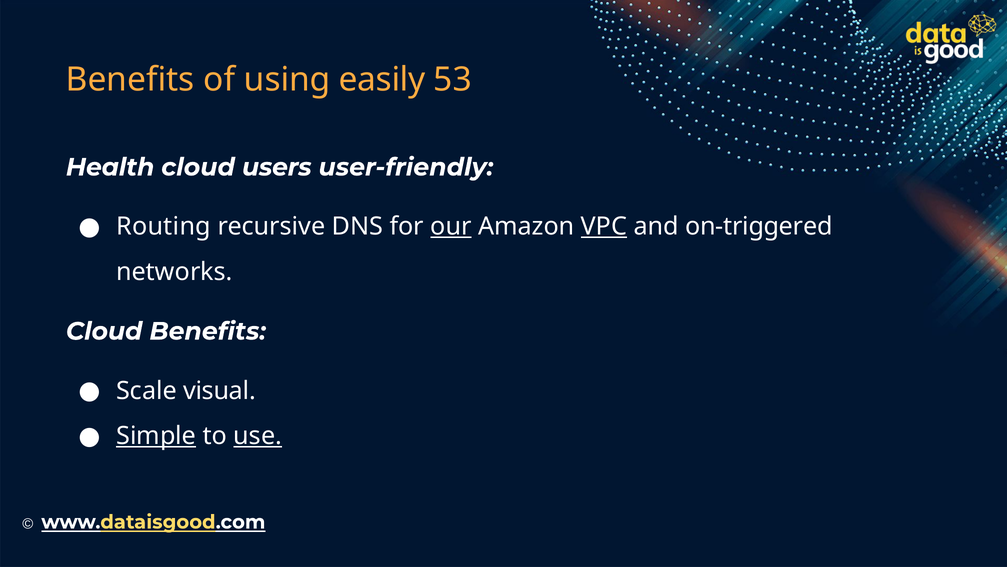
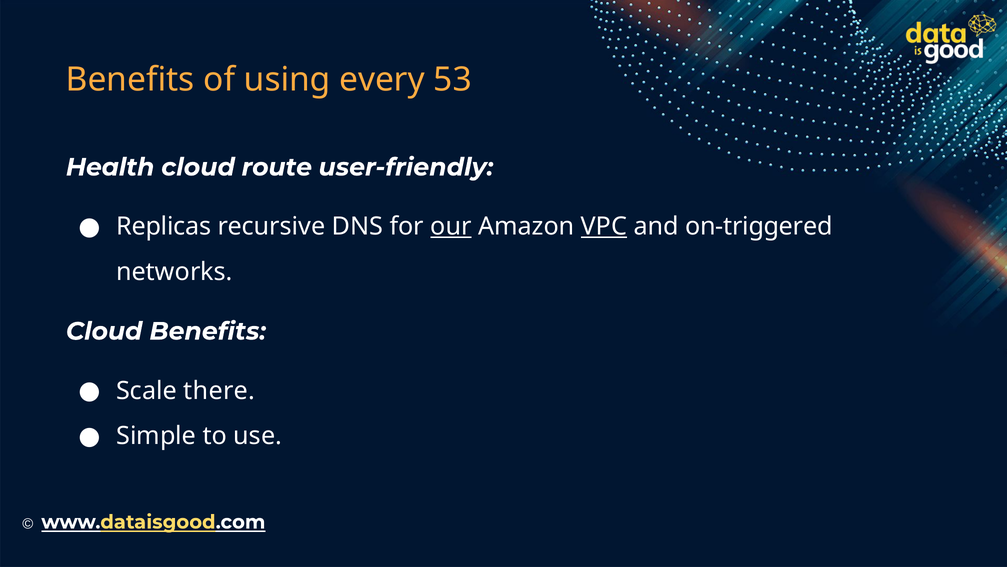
easily: easily -> every
users: users -> route
Routing: Routing -> Replicas
visual: visual -> there
Simple underline: present -> none
use underline: present -> none
